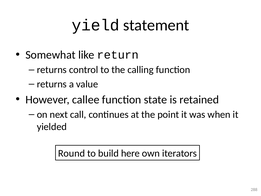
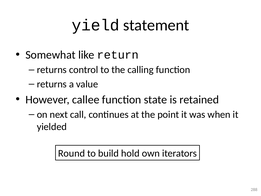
here: here -> hold
